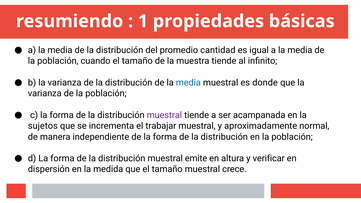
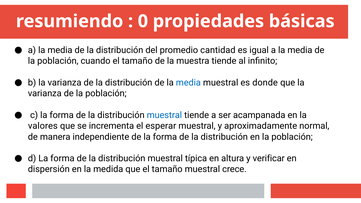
1: 1 -> 0
muestral at (164, 115) colour: purple -> blue
sujetos: sujetos -> valores
trabajar: trabajar -> esperar
emite: emite -> típica
